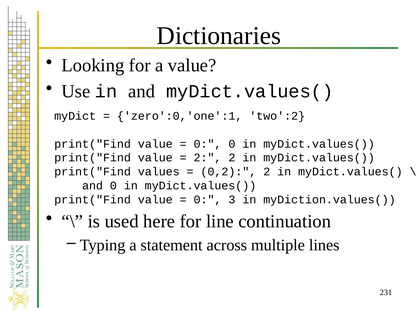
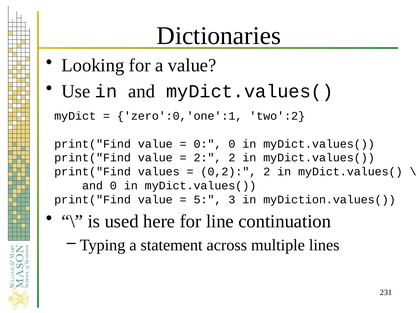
0 at (208, 199): 0 -> 5
